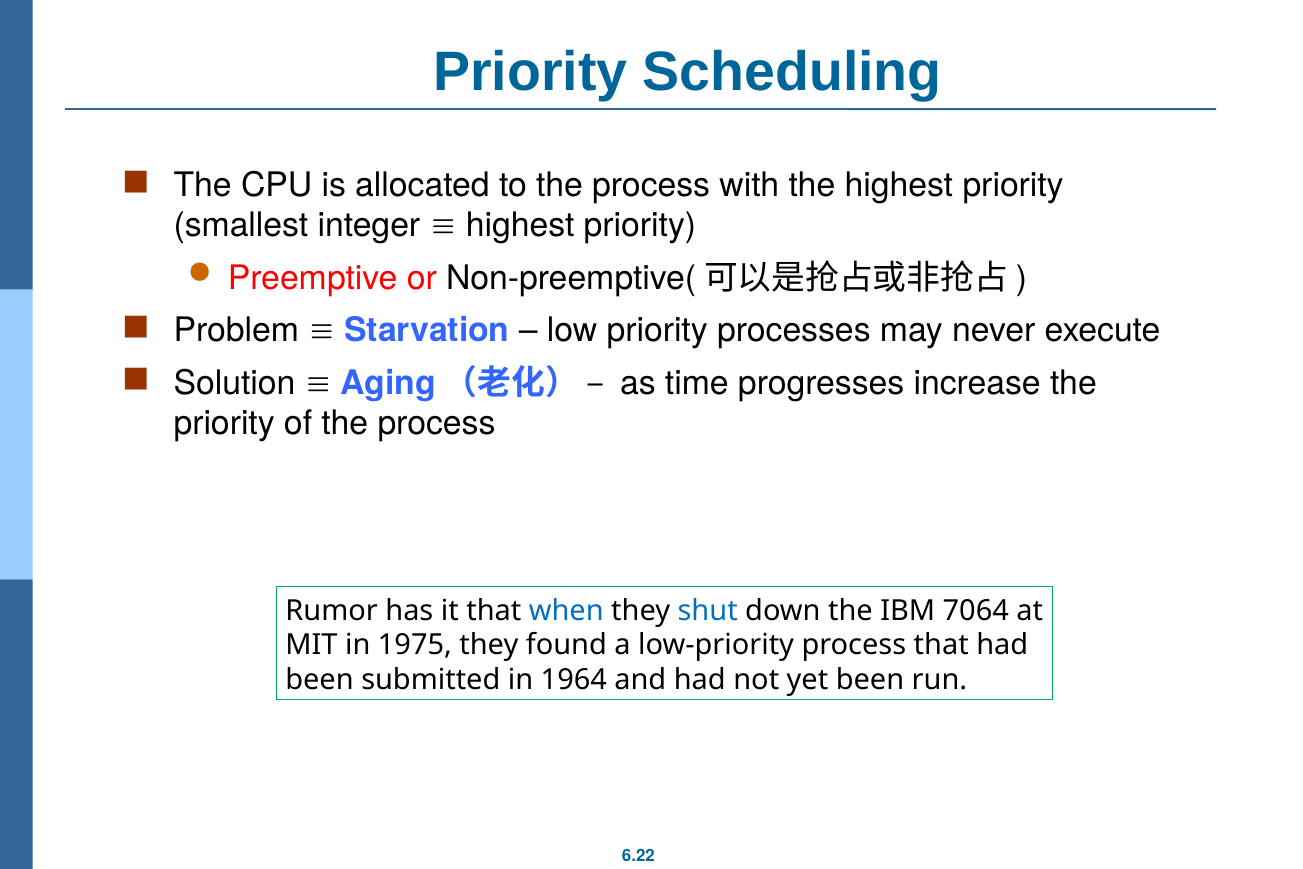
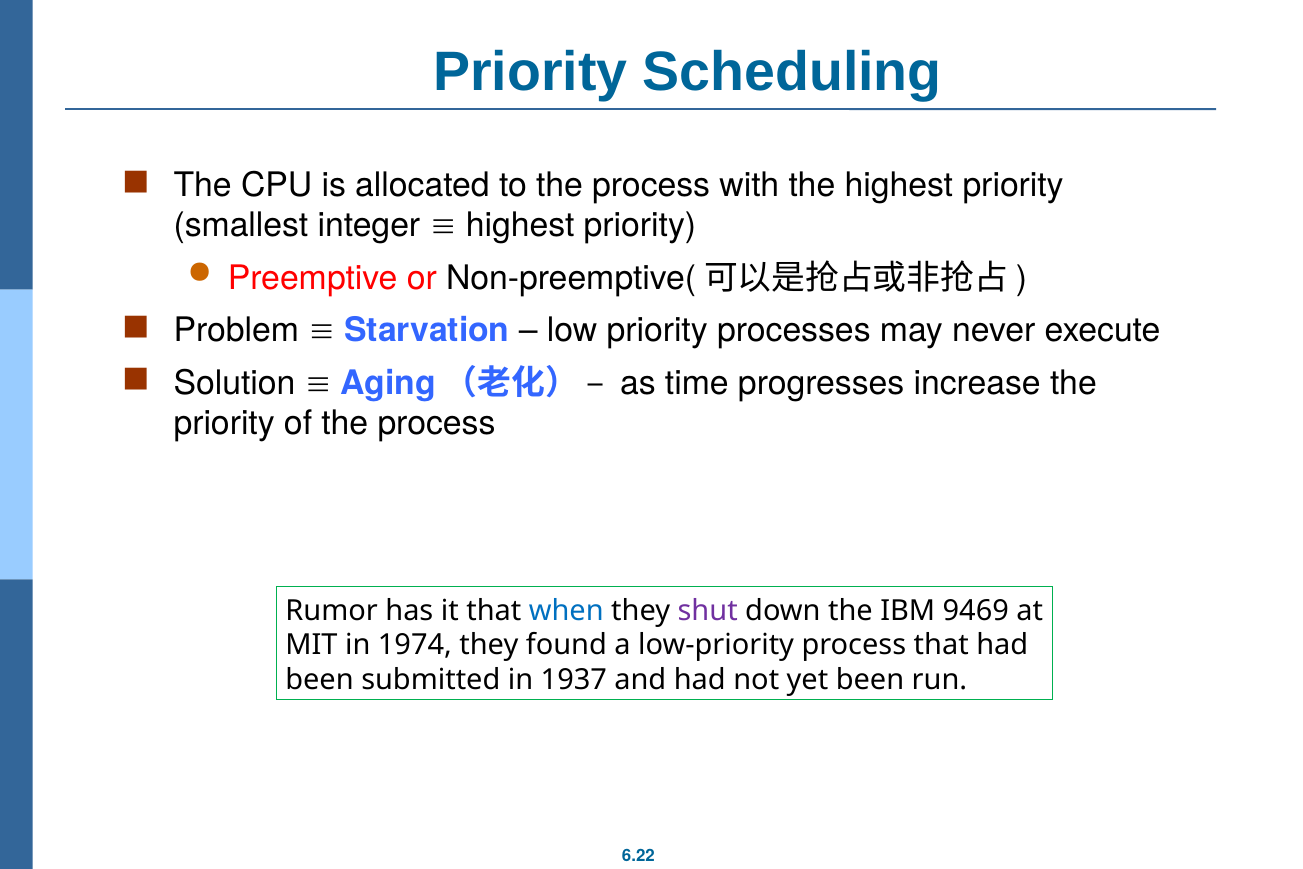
shut colour: blue -> purple
7064: 7064 -> 9469
1975: 1975 -> 1974
1964: 1964 -> 1937
